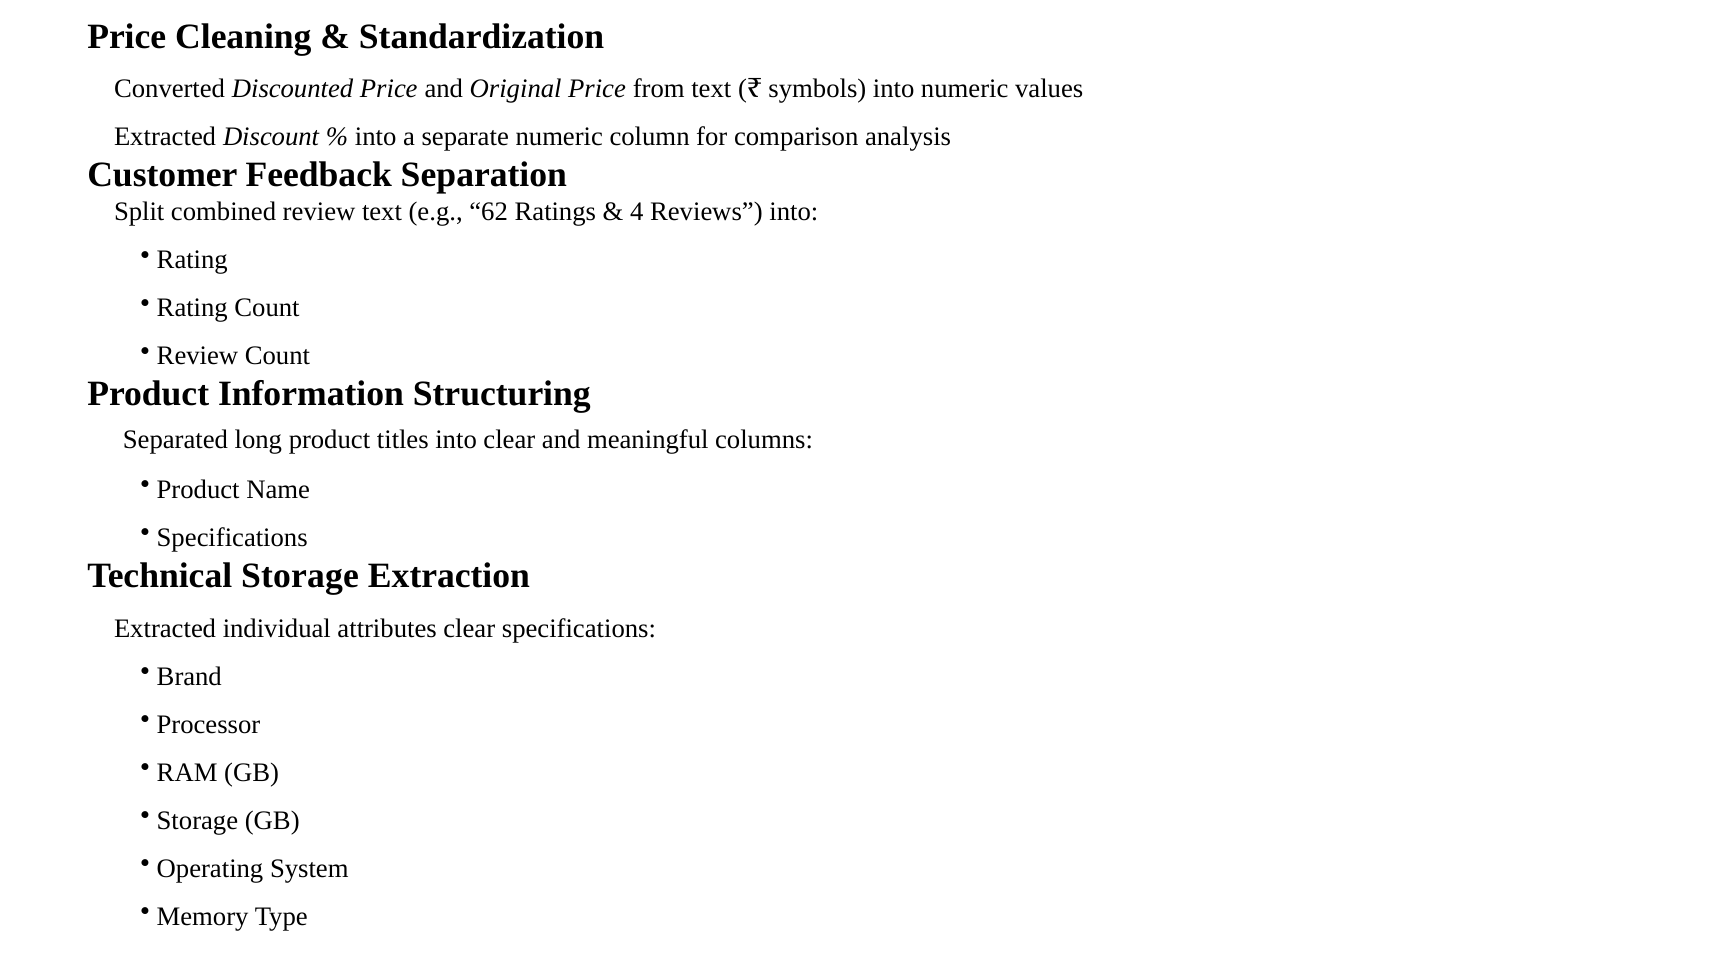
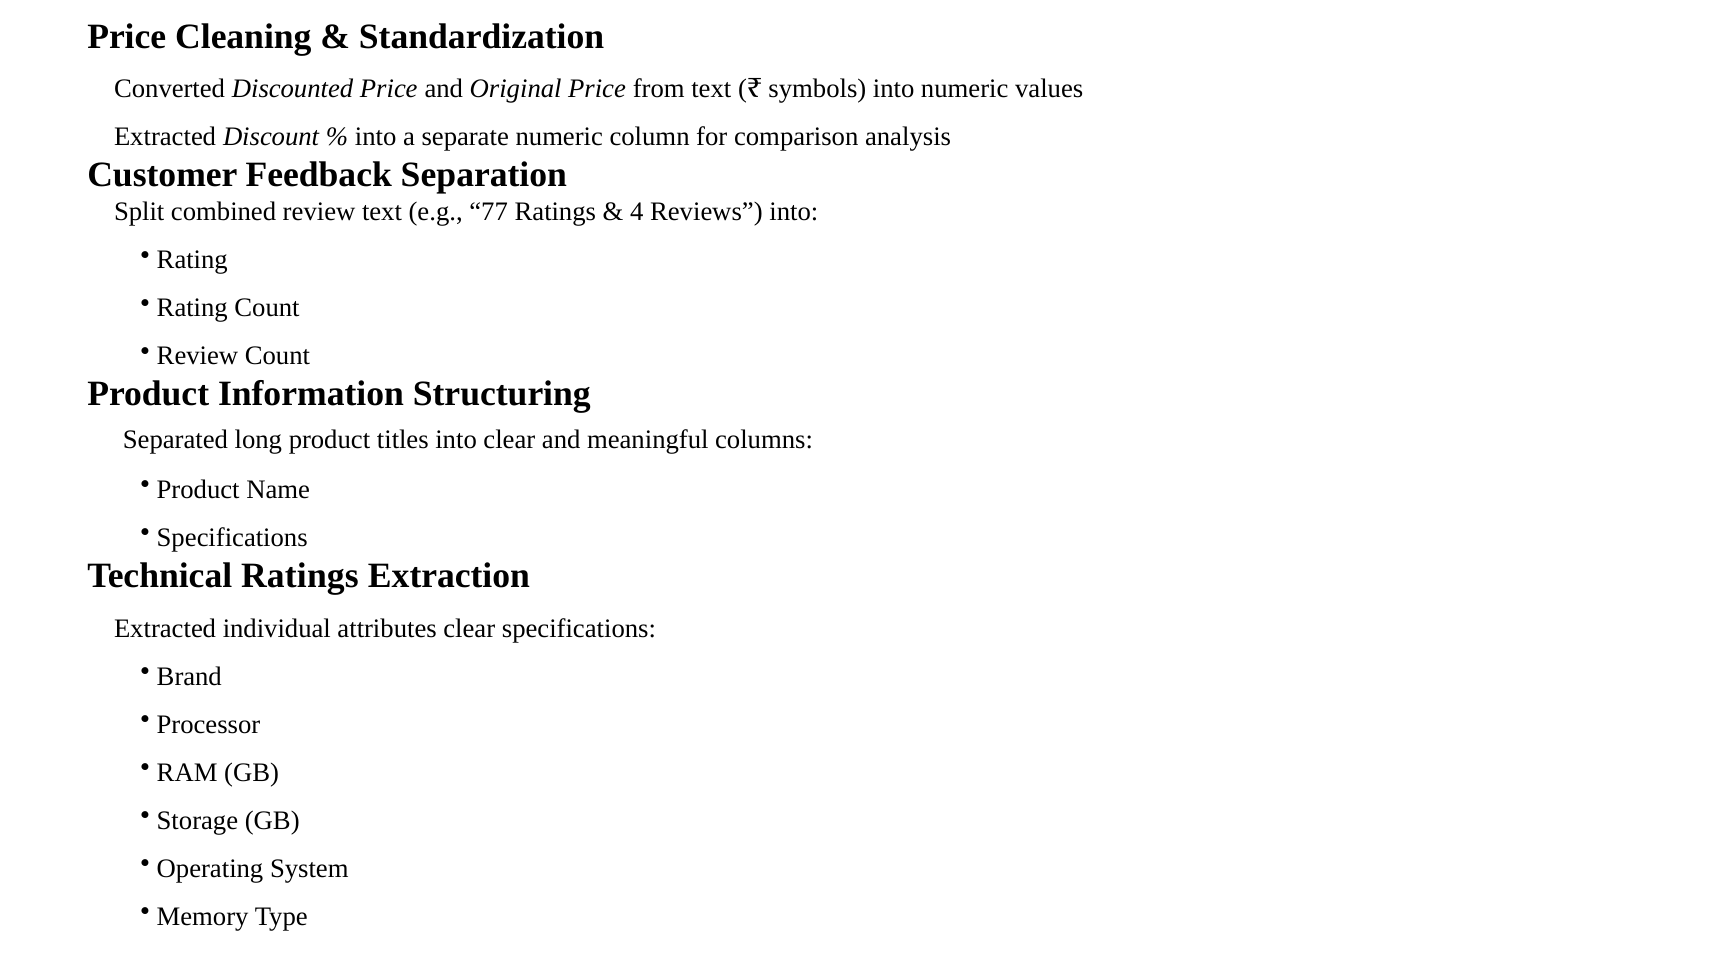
62: 62 -> 77
Technical Storage: Storage -> Ratings
